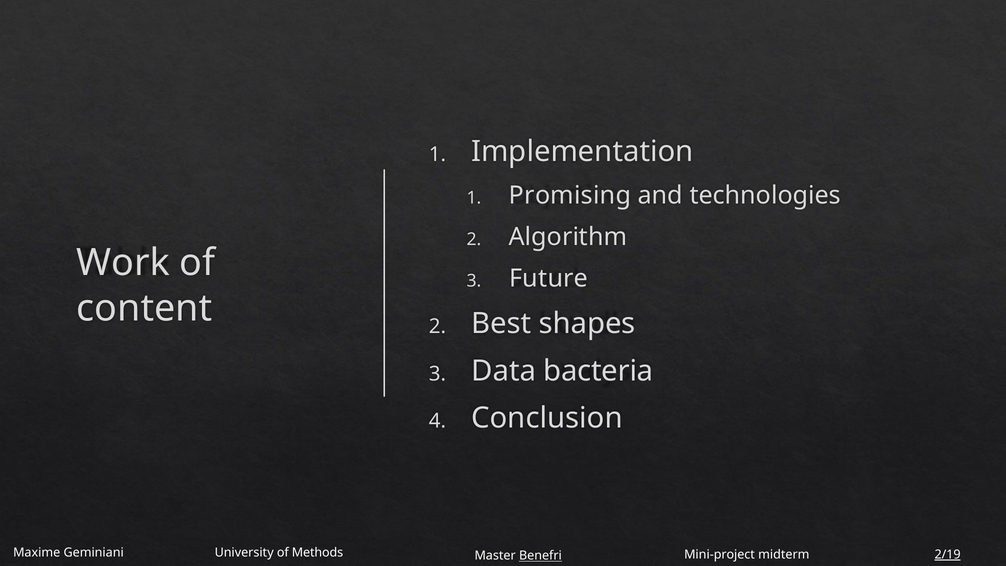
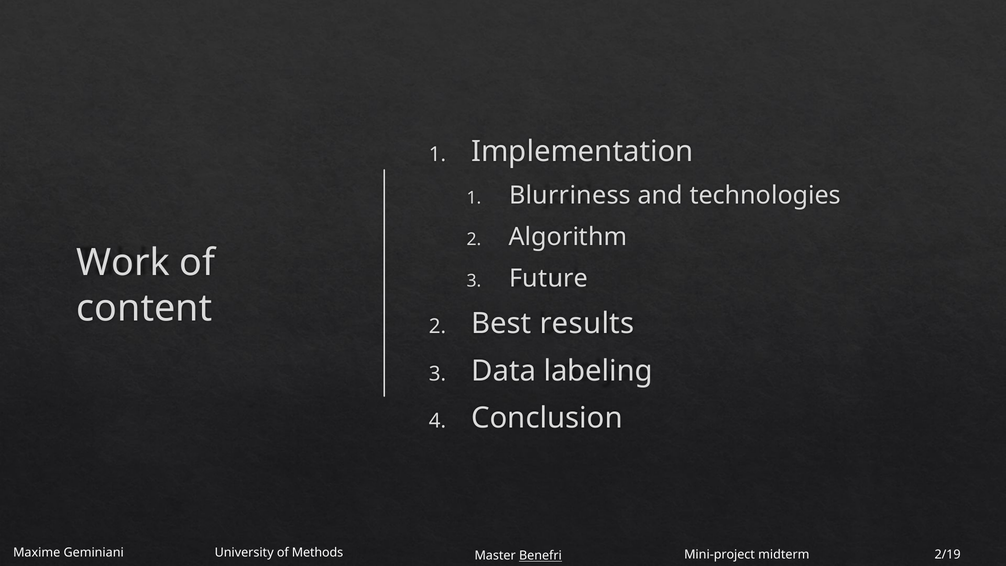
Promising: Promising -> Blurriness
shapes: shapes -> results
bacteria: bacteria -> labeling
2/19 underline: present -> none
